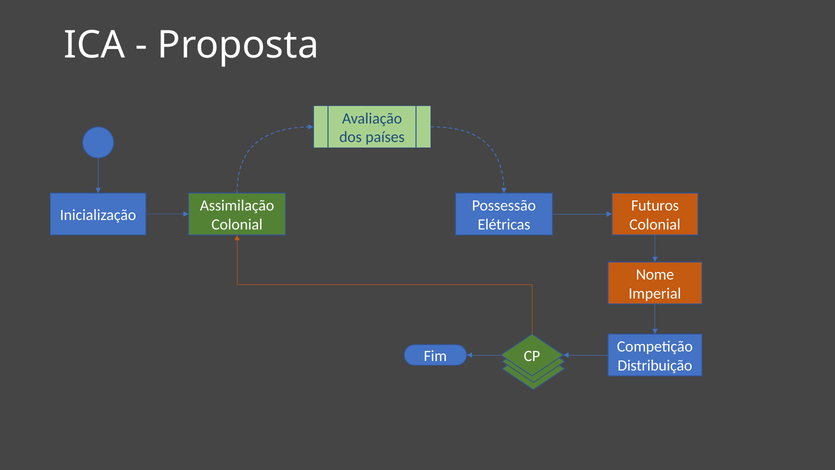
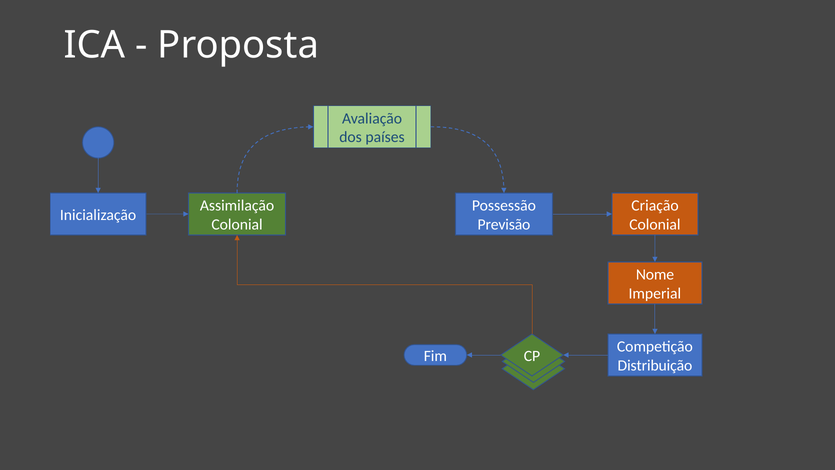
Futuros: Futuros -> Criação
Elétricas: Elétricas -> Previsão
